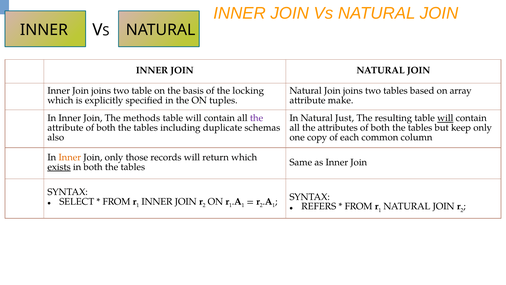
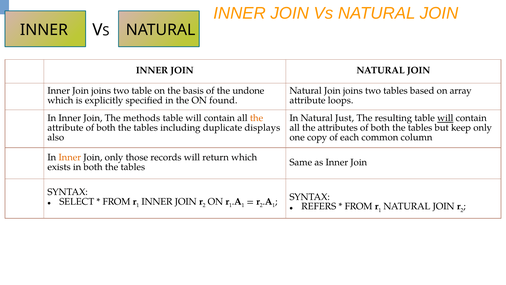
locking: locking -> undone
tuples: tuples -> found
make: make -> loops
the at (257, 118) colour: purple -> orange
schemas: schemas -> displays
exists underline: present -> none
